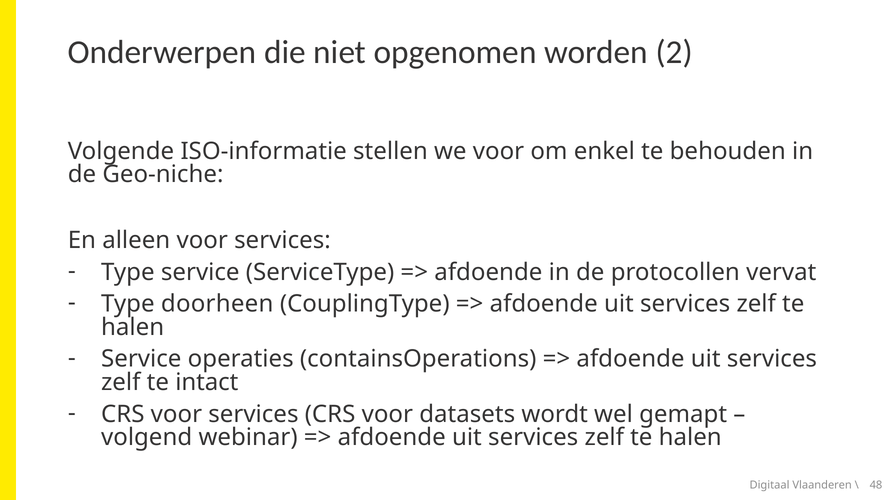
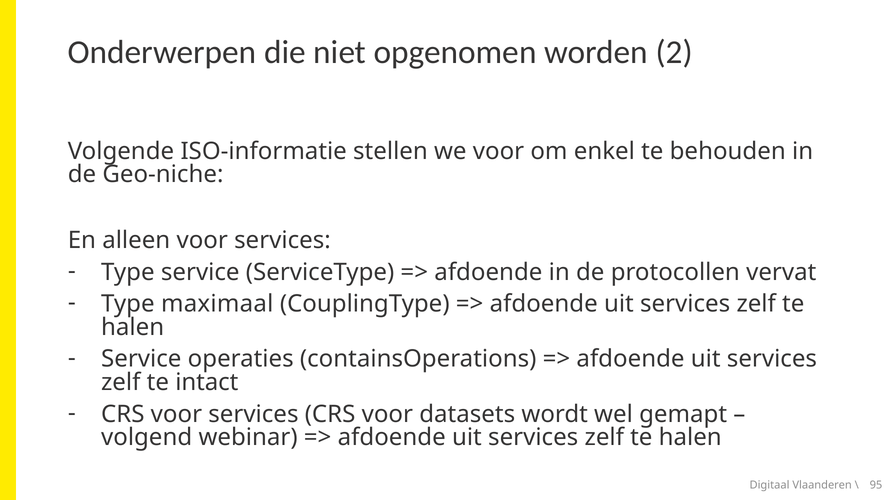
doorheen: doorheen -> maximaal
48: 48 -> 95
